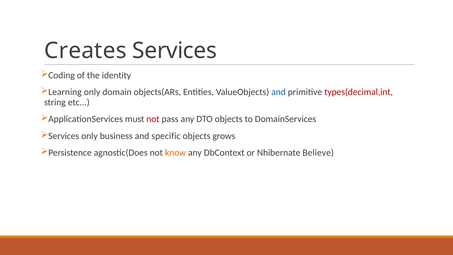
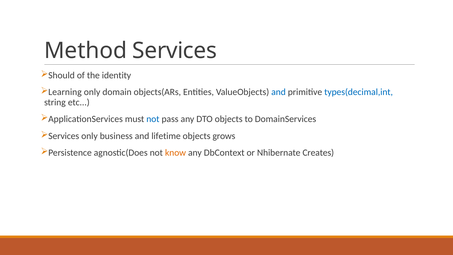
Creates: Creates -> Method
Coding: Coding -> Should
types(decimal,int colour: red -> blue
not at (153, 119) colour: red -> blue
specific: specific -> lifetime
Believe: Believe -> Creates
